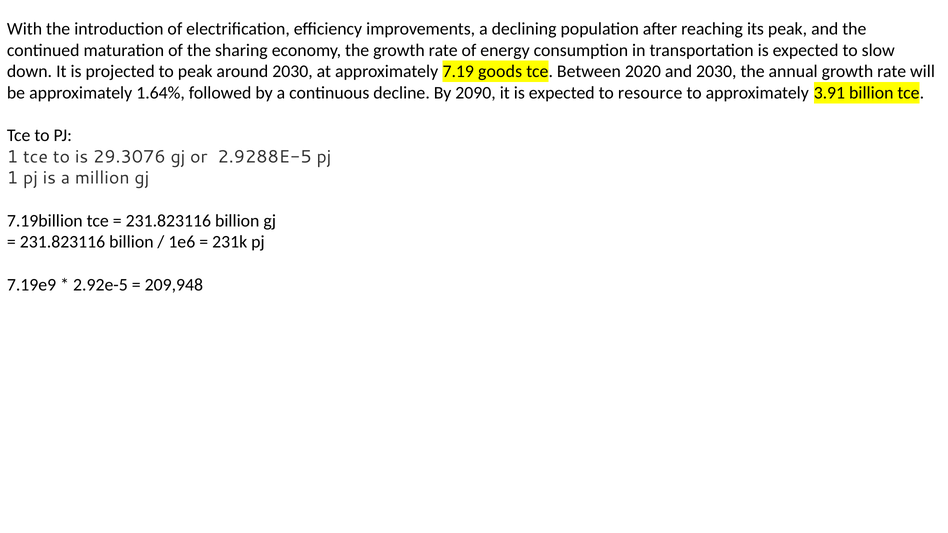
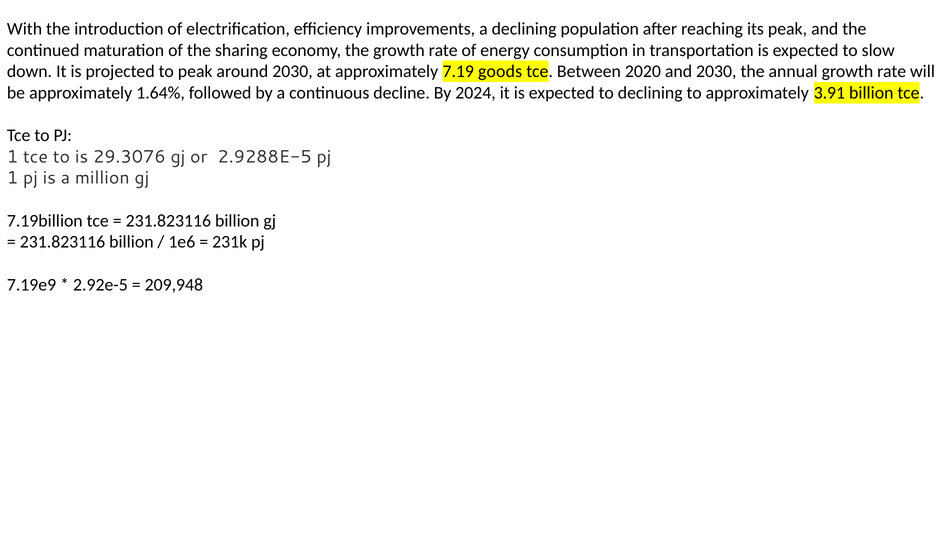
2090: 2090 -> 2024
to resource: resource -> declining
